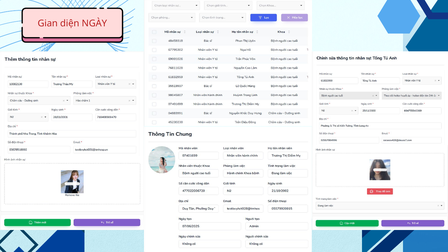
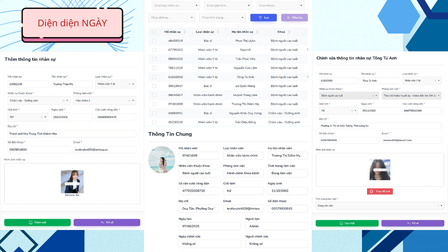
Gian at (48, 23): Gian -> Diện
